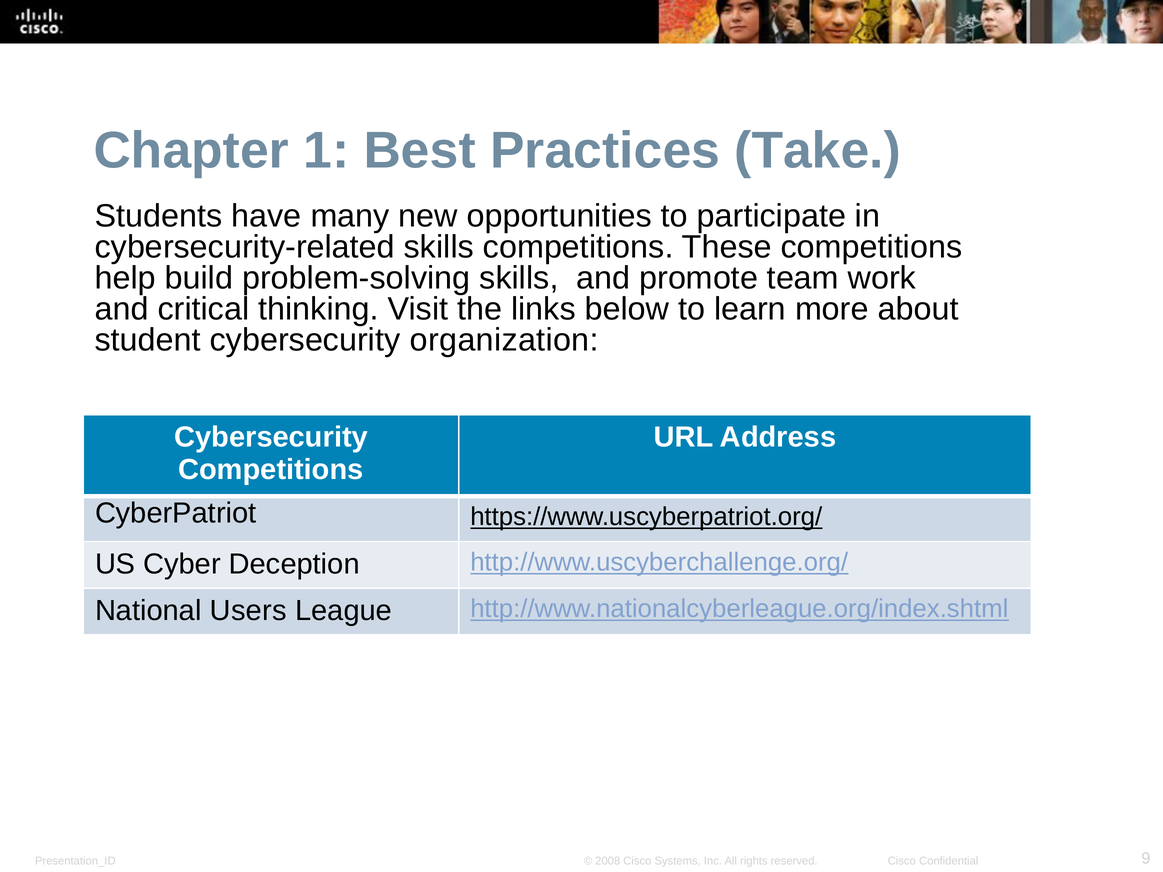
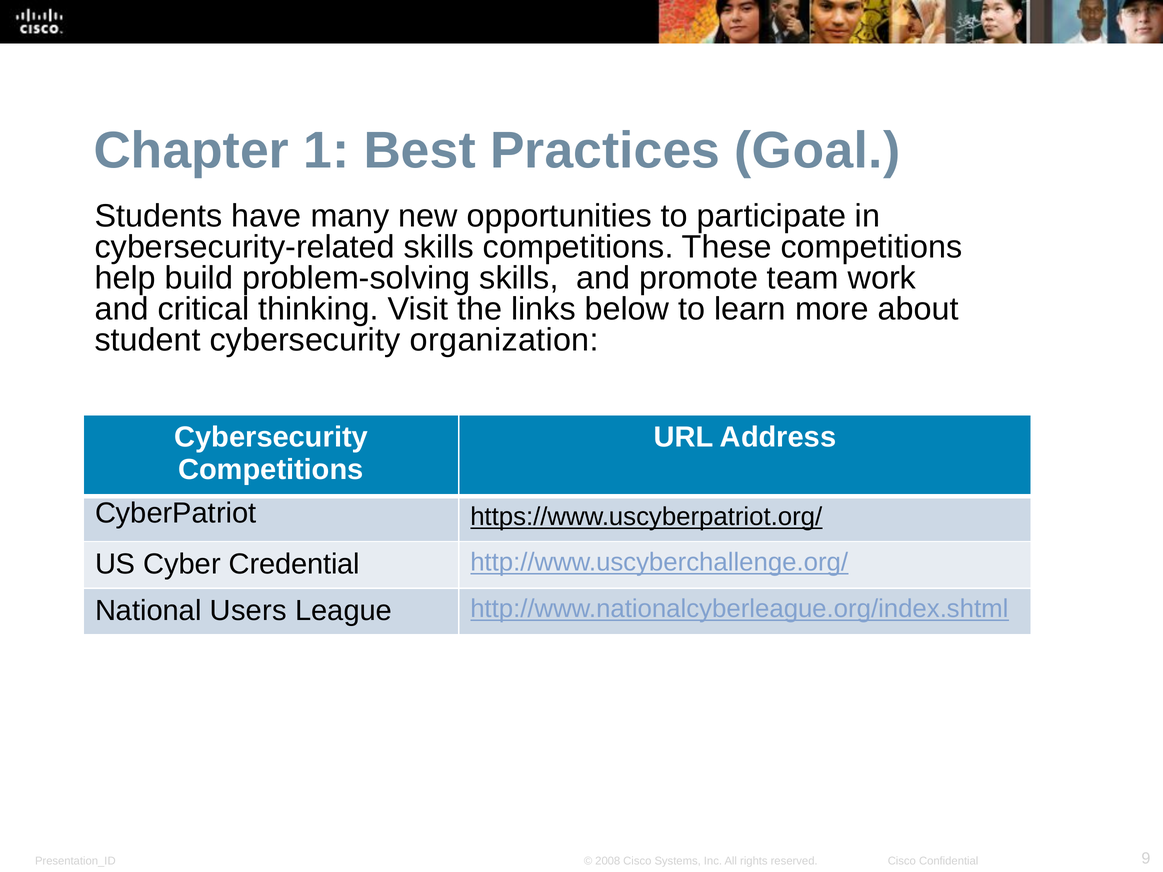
Take: Take -> Goal
Deception: Deception -> Credential
